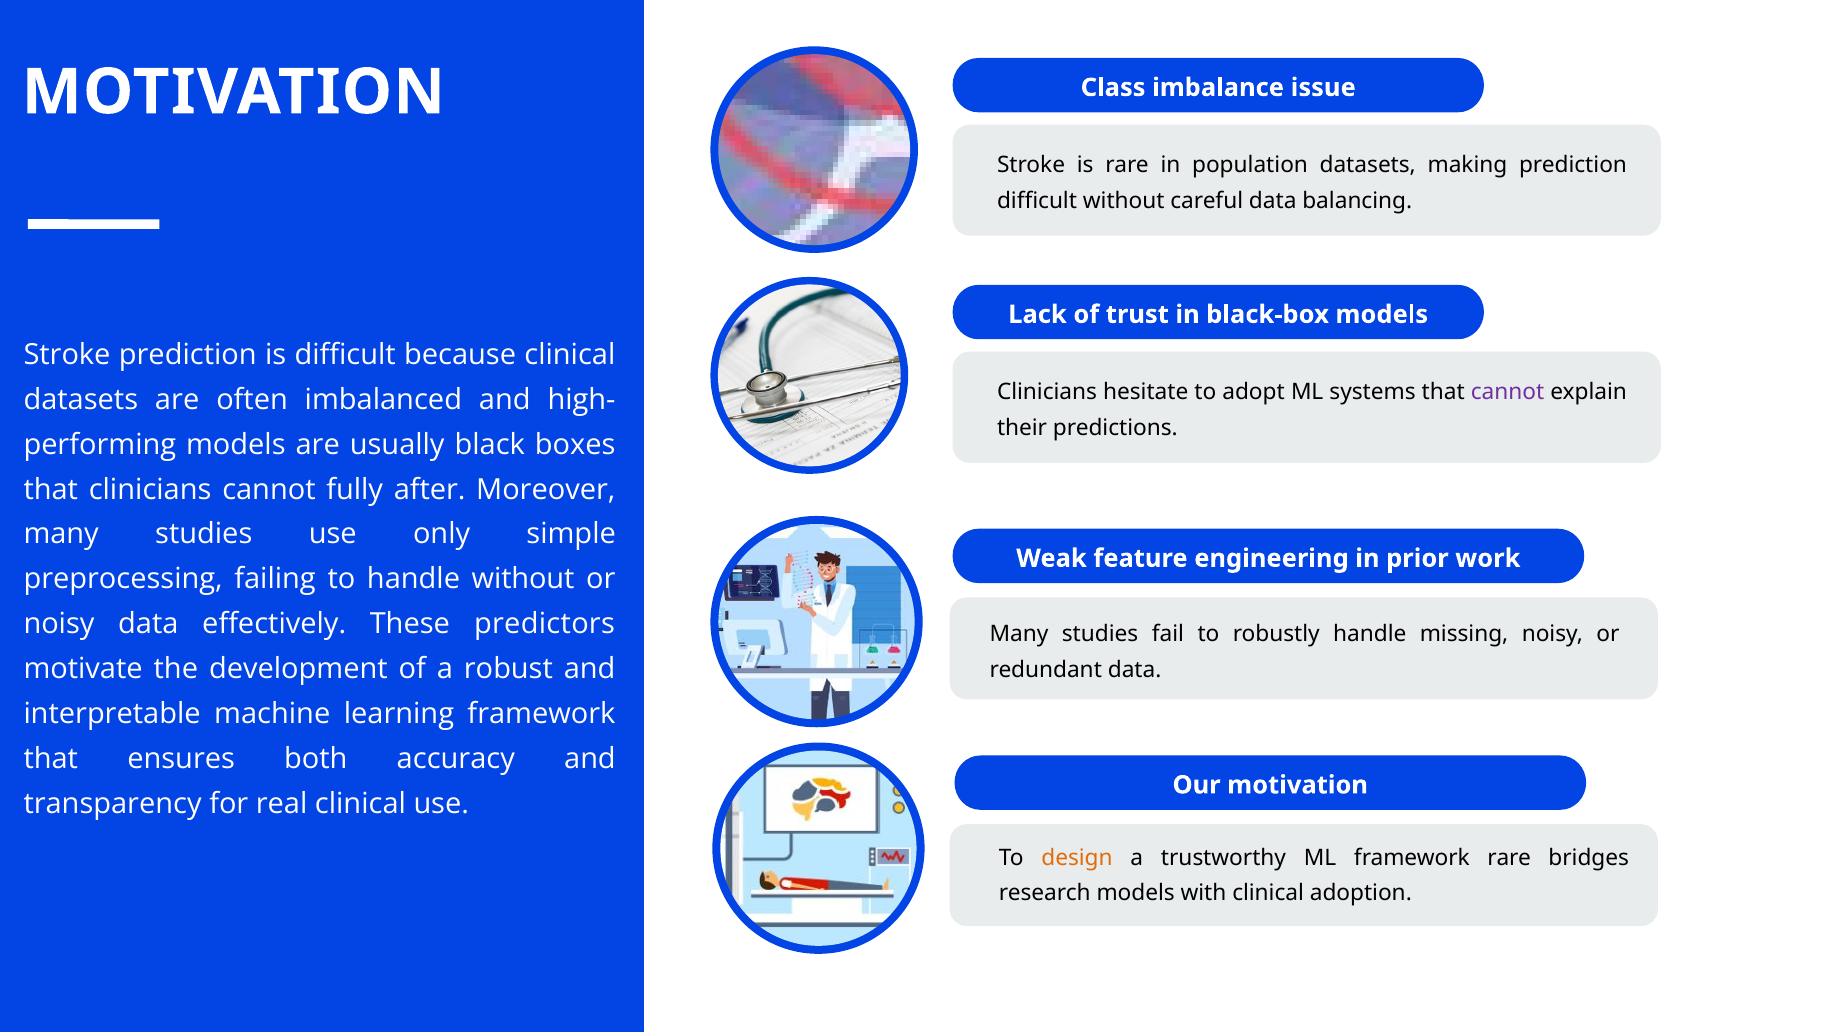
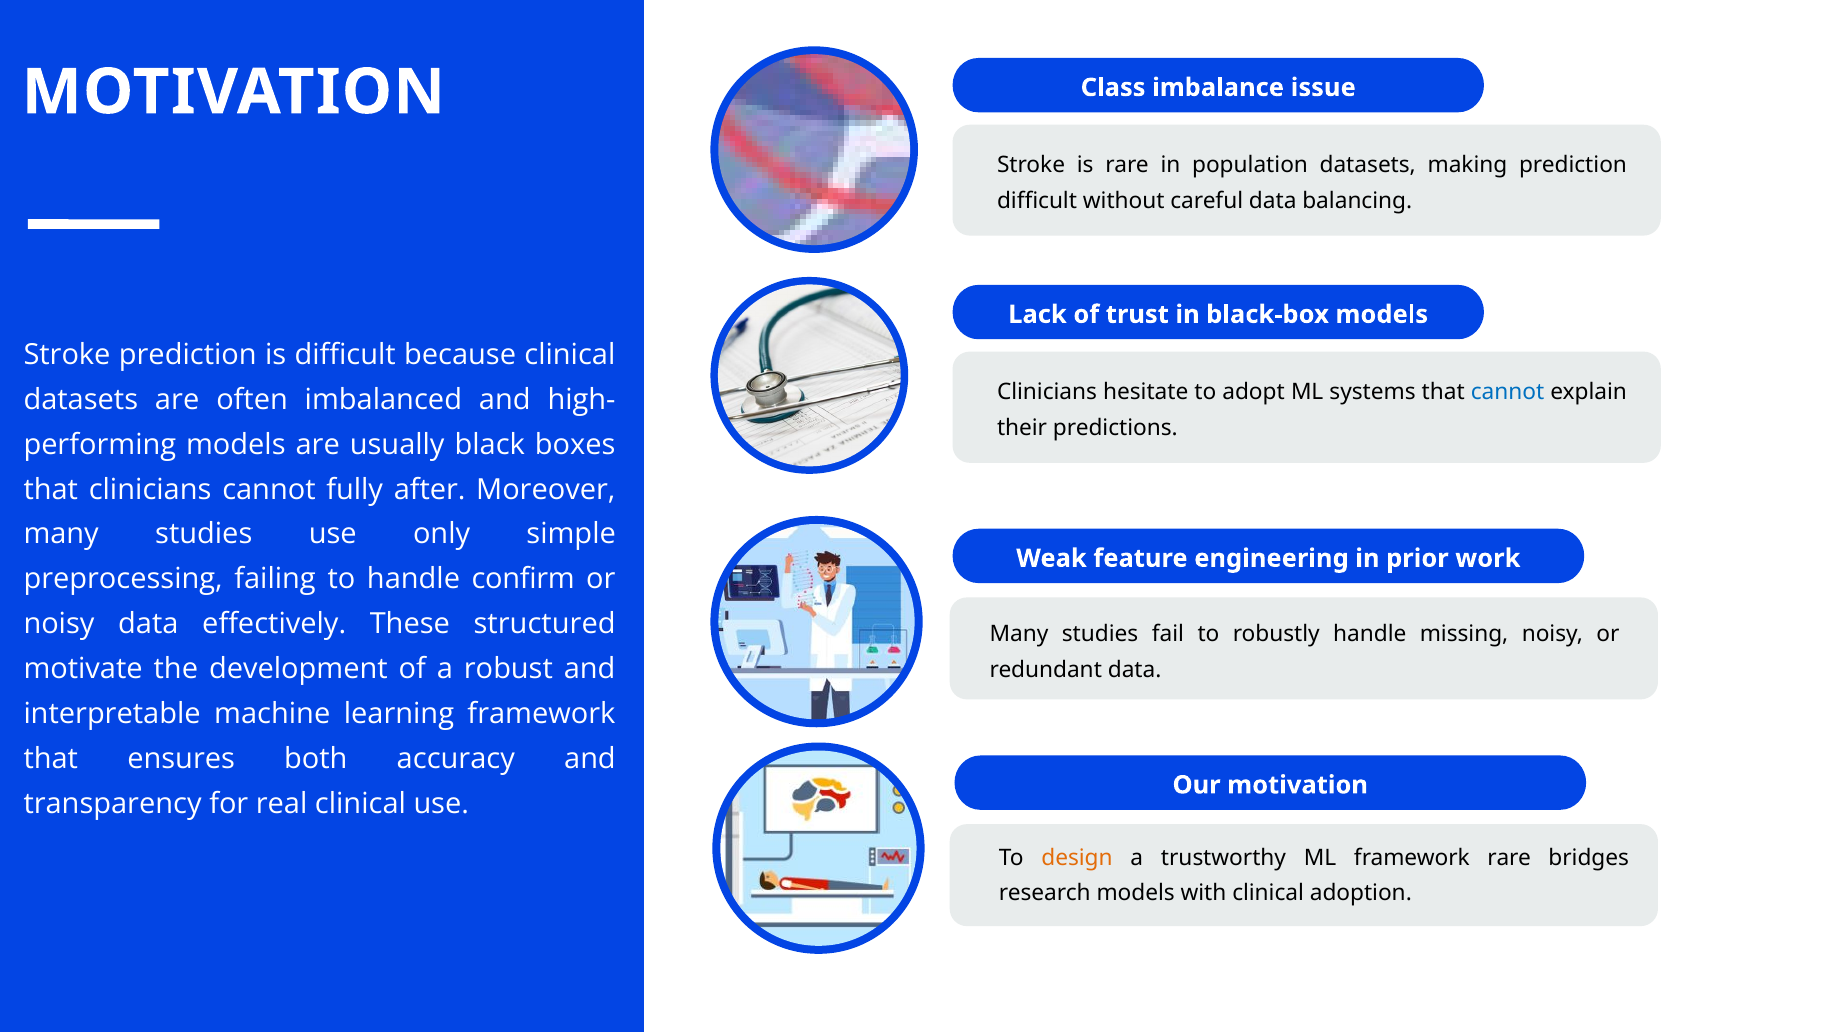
cannot at (1508, 392) colour: purple -> blue
handle without: without -> confirm
predictors: predictors -> structured
